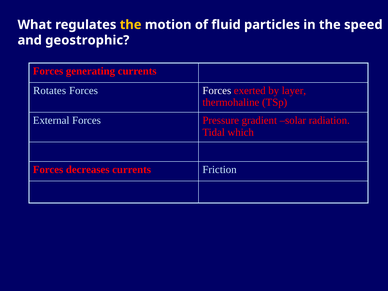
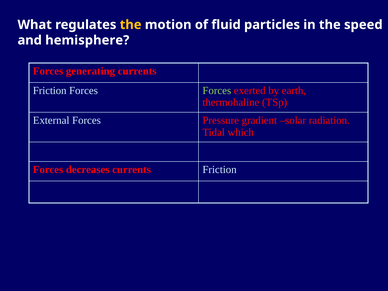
geostrophic: geostrophic -> hemisphere
Rotates at (50, 90): Rotates -> Friction
Forces at (217, 90) colour: white -> light green
layer: layer -> earth
